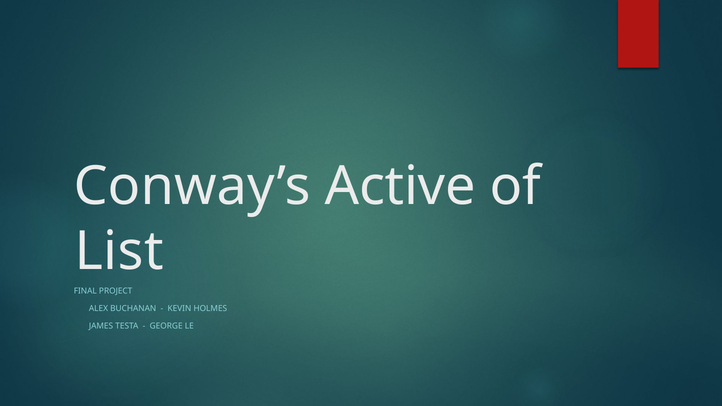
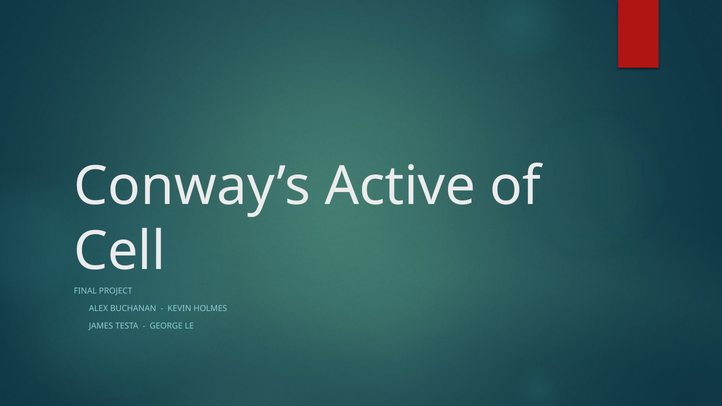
List: List -> Cell
